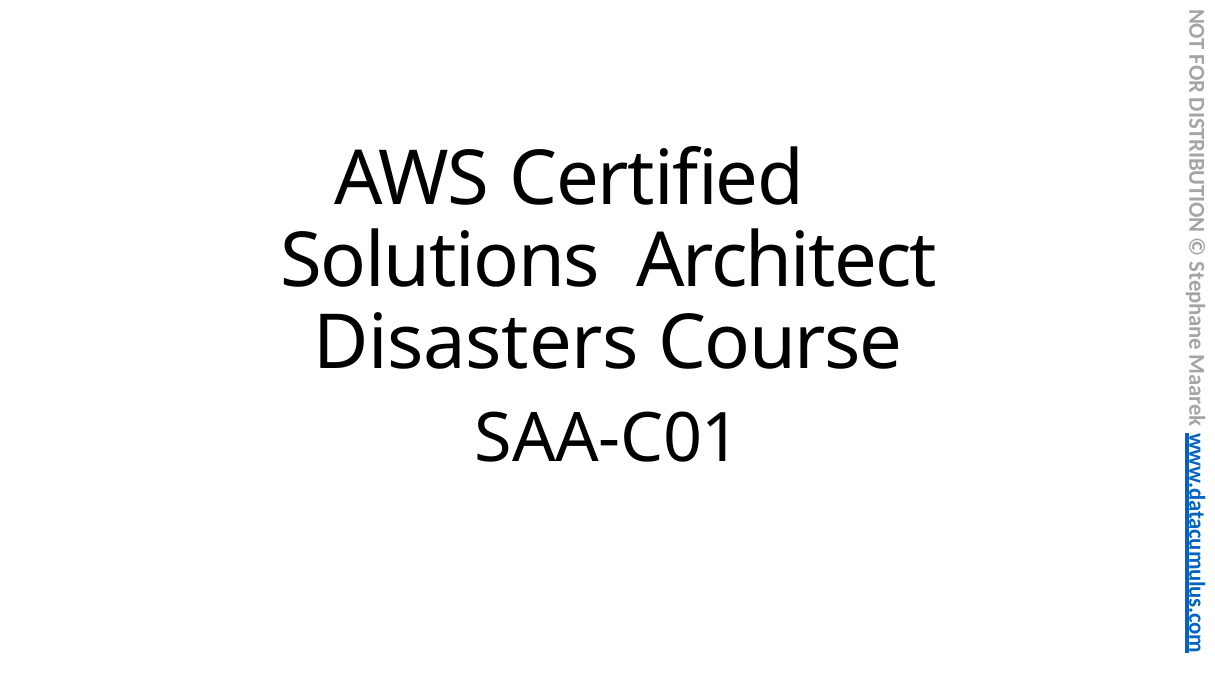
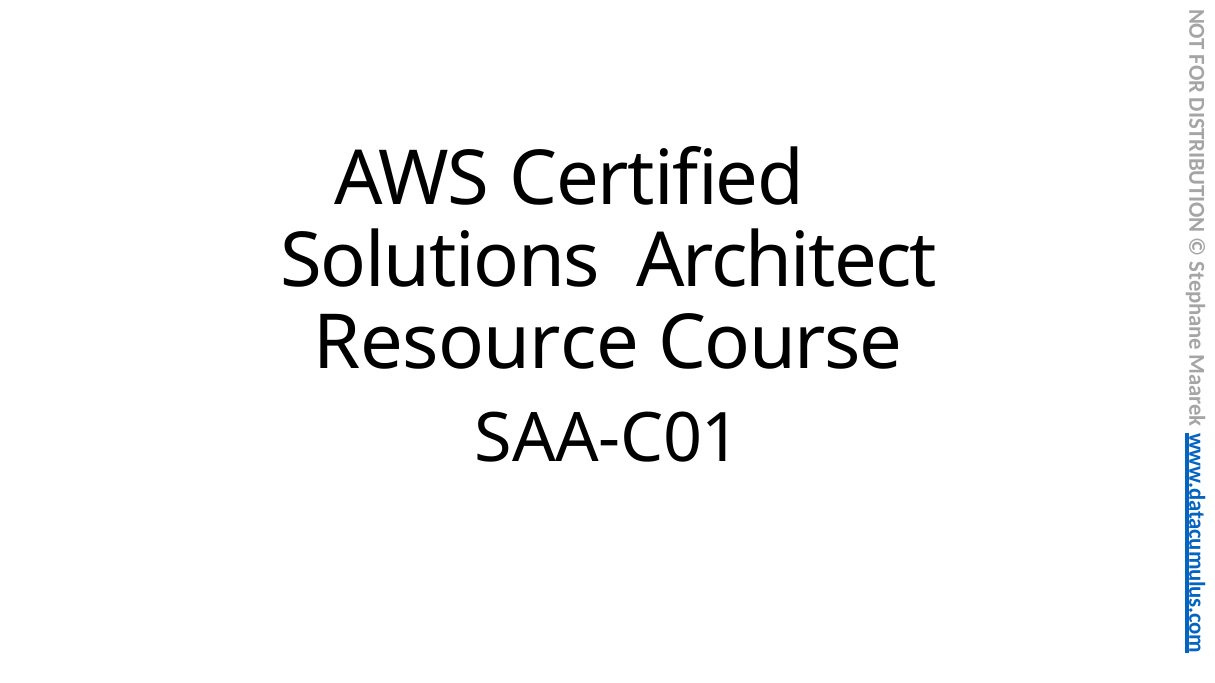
Disasters: Disasters -> Resource
